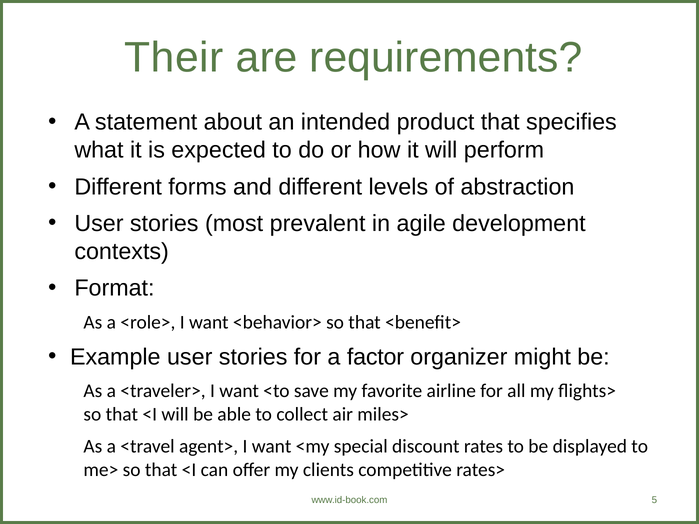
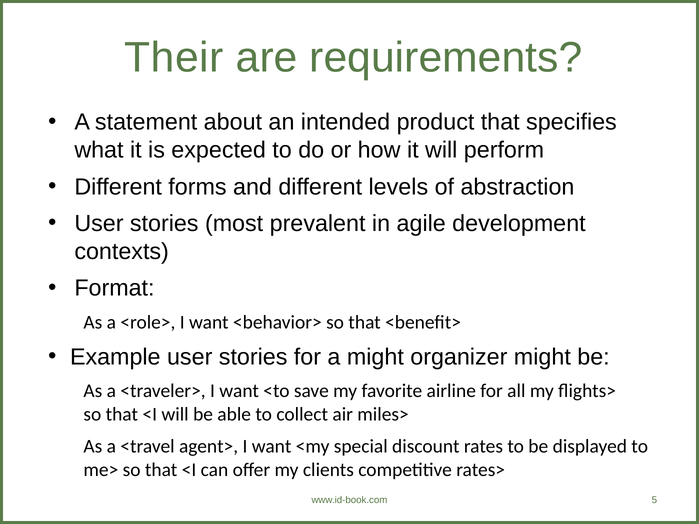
a factor: factor -> might
